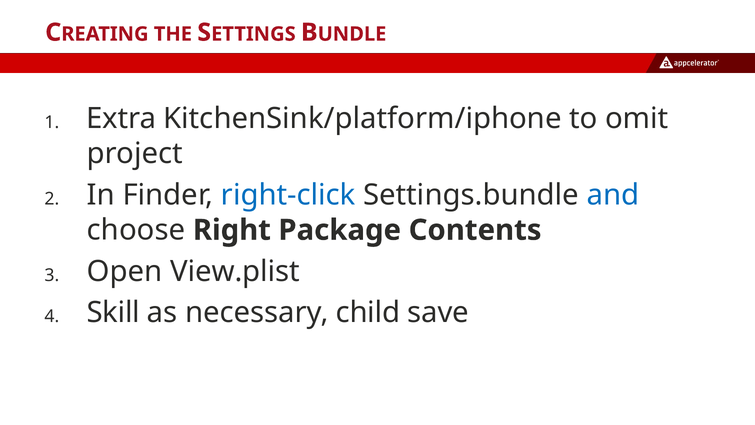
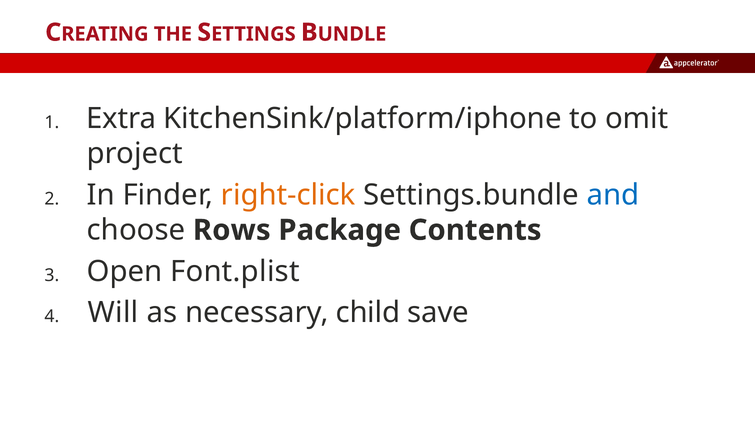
right-click colour: blue -> orange
Right: Right -> Rows
View.plist: View.plist -> Font.plist
Skill: Skill -> Will
